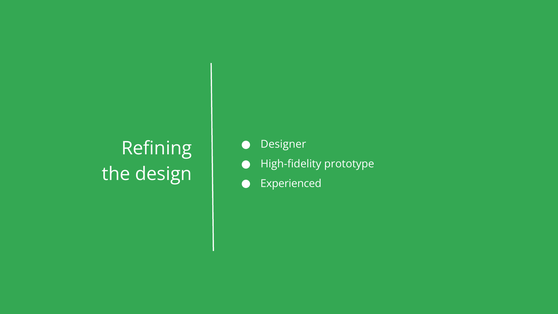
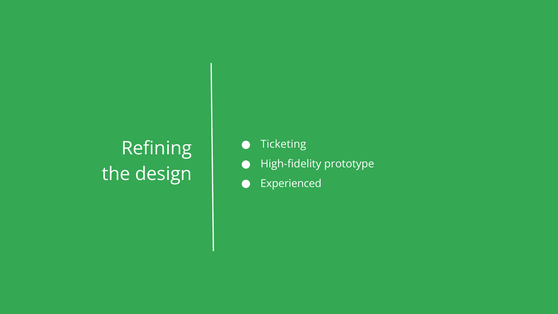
Designer: Designer -> Ticketing
